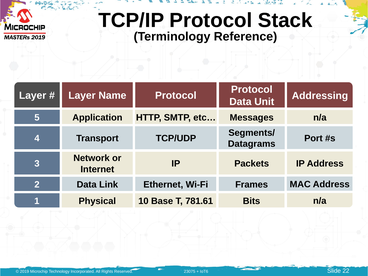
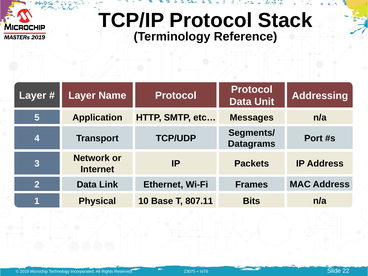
781.61: 781.61 -> 807.11
